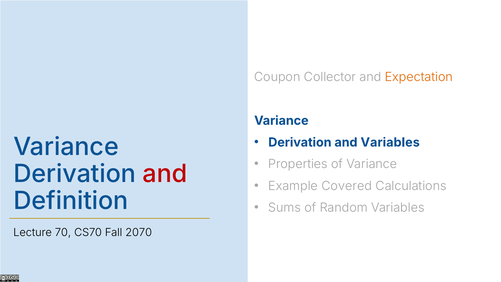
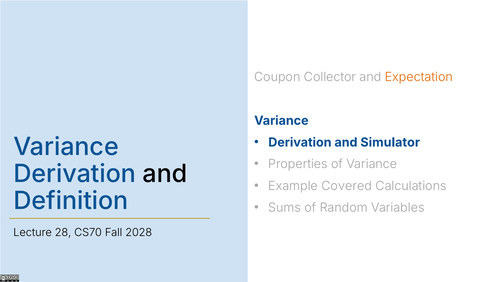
and Variables: Variables -> Simulator
and at (165, 174) colour: red -> black
70: 70 -> 28
2070: 2070 -> 2028
